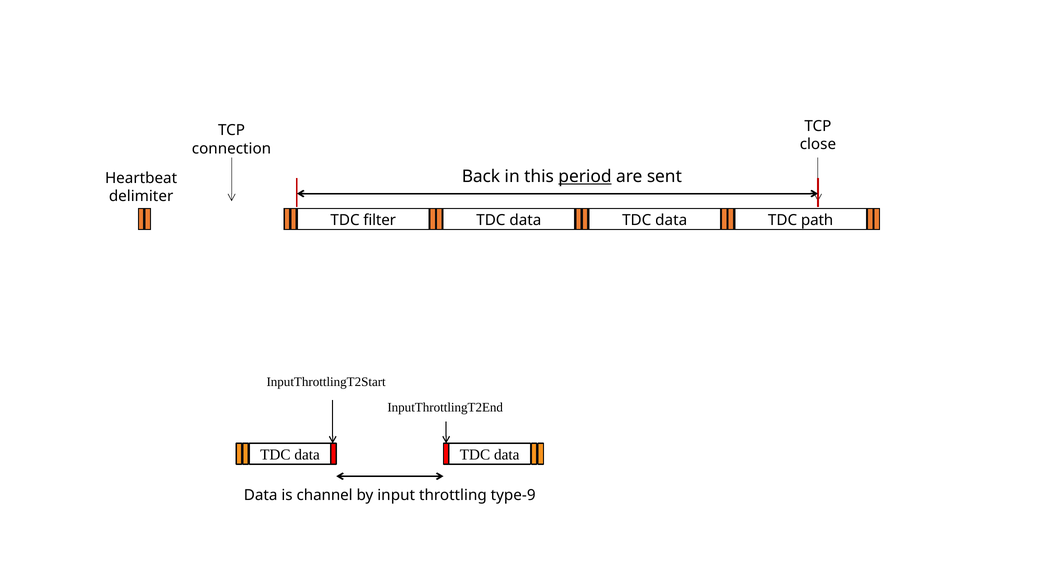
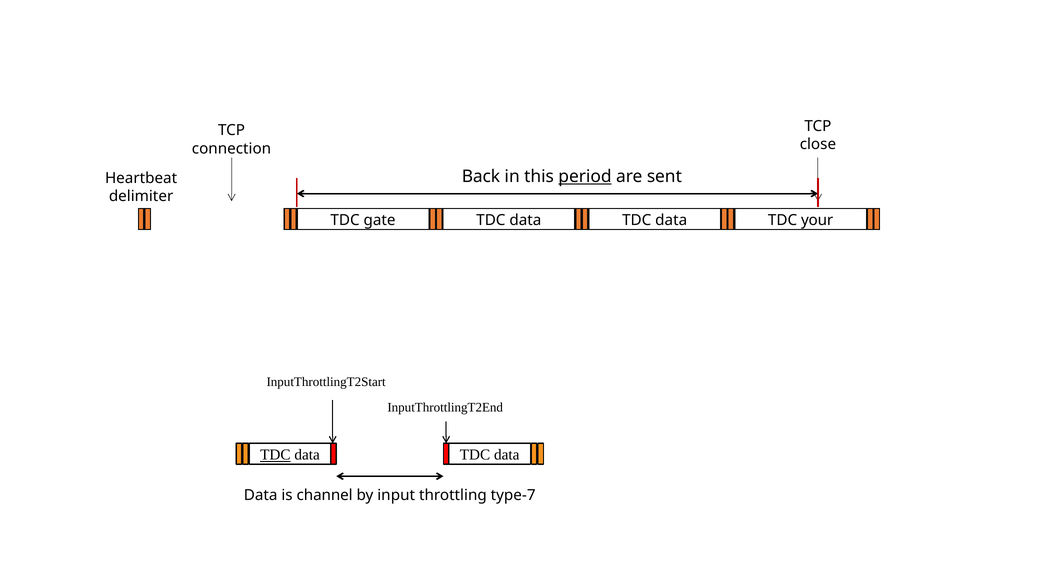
filter: filter -> gate
path: path -> your
TDC at (275, 455) underline: none -> present
type-9: type-9 -> type-7
